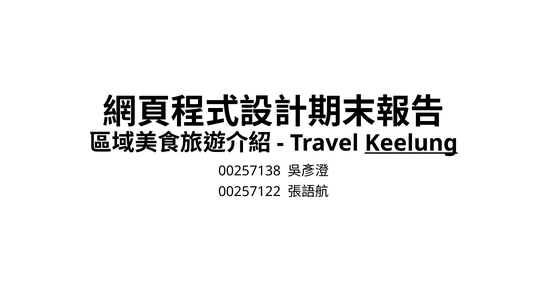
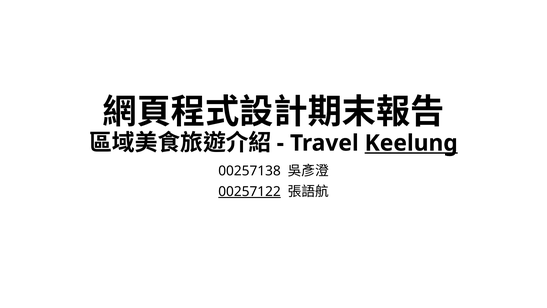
00257122 underline: none -> present
